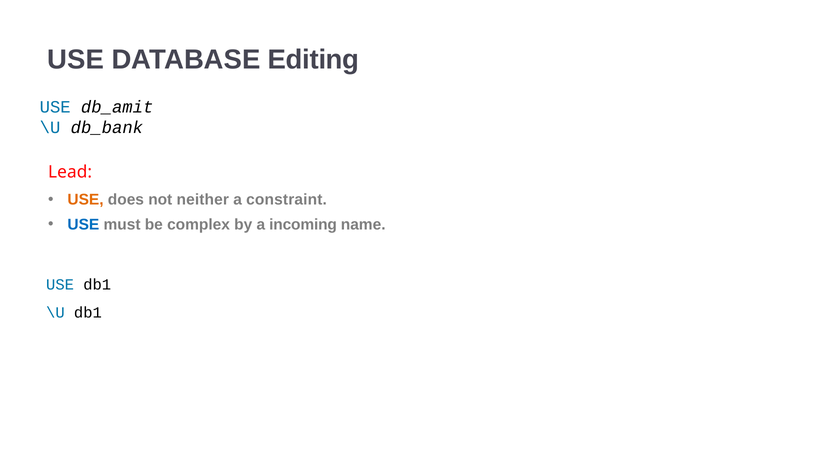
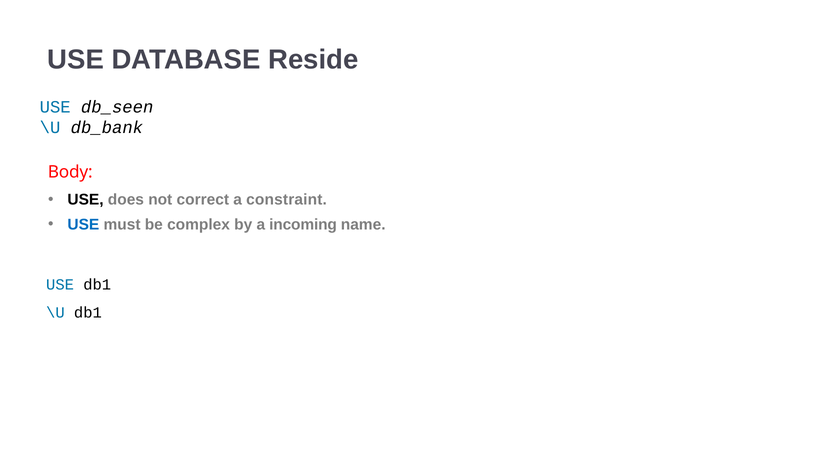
Editing: Editing -> Reside
db_amit: db_amit -> db_seen
Lead: Lead -> Body
USE at (86, 200) colour: orange -> black
neither: neither -> correct
